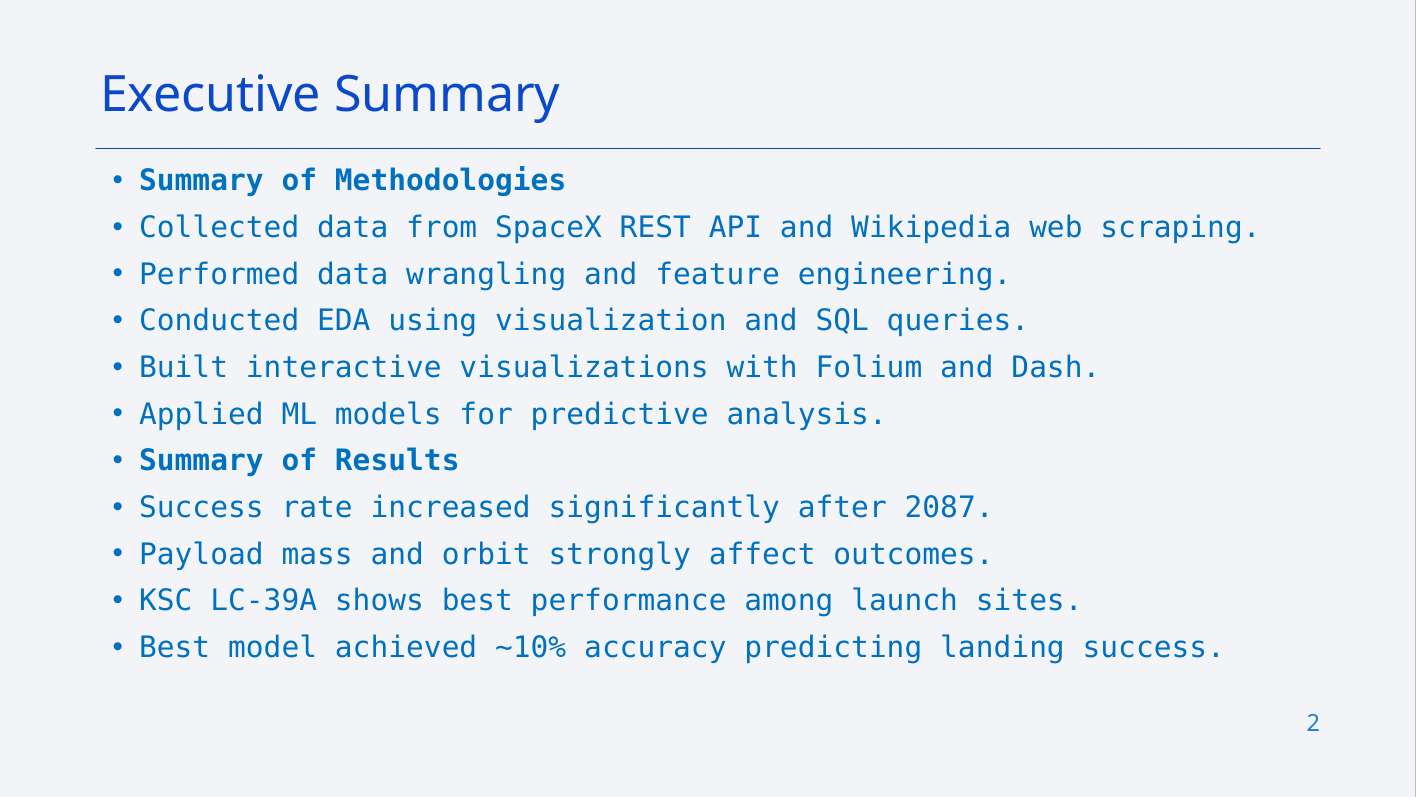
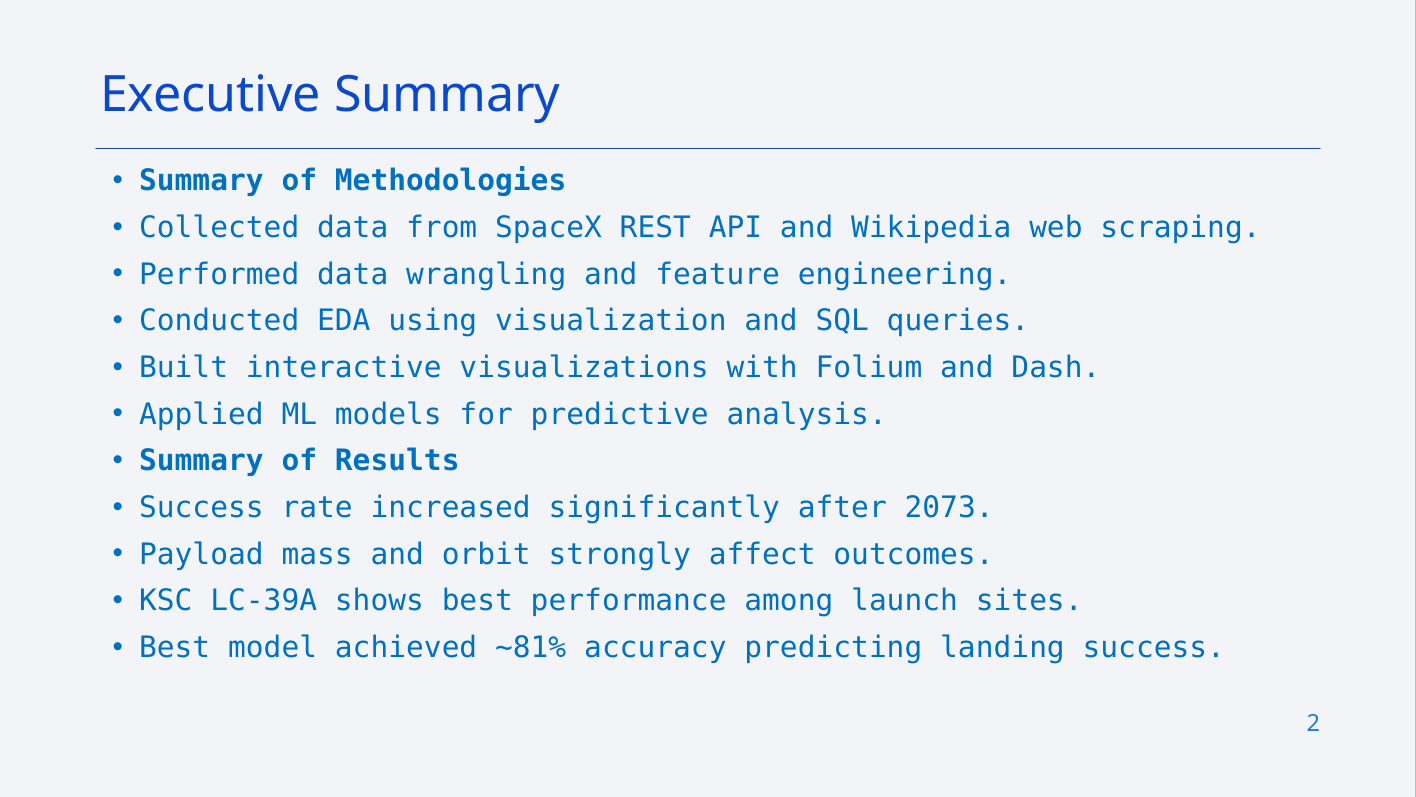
2087: 2087 -> 2073
~10%: ~10% -> ~81%
